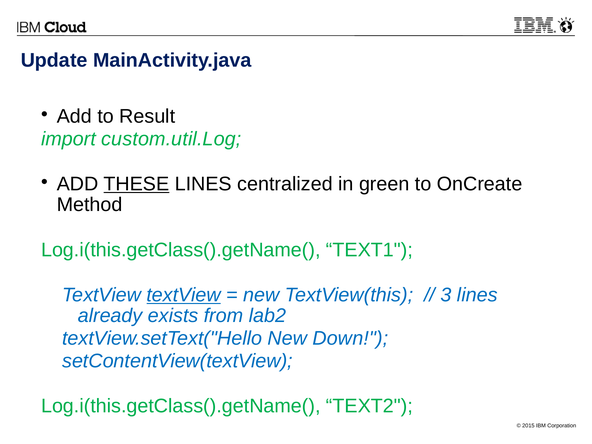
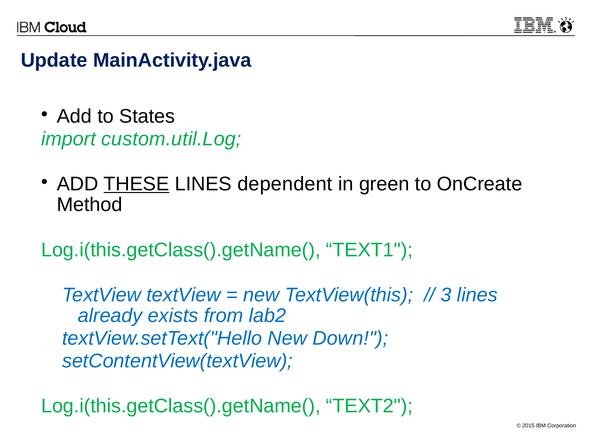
Result: Result -> States
centralized: centralized -> dependent
textView at (184, 295) underline: present -> none
